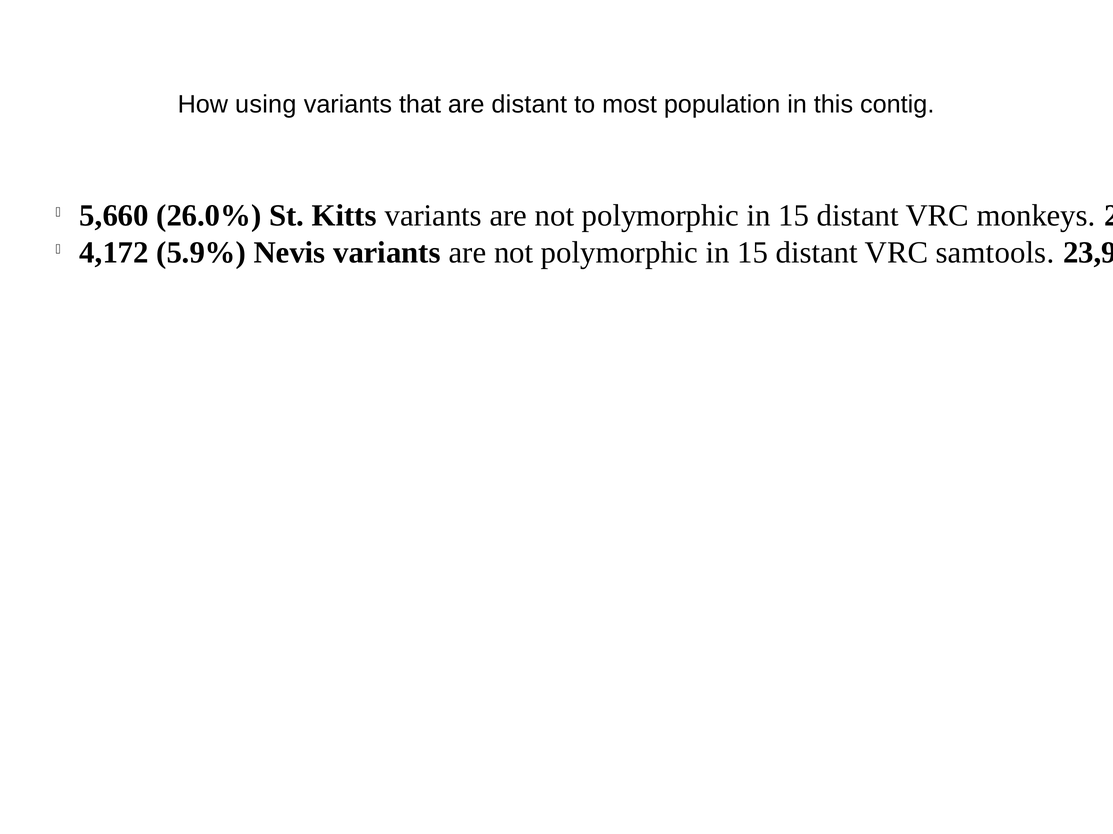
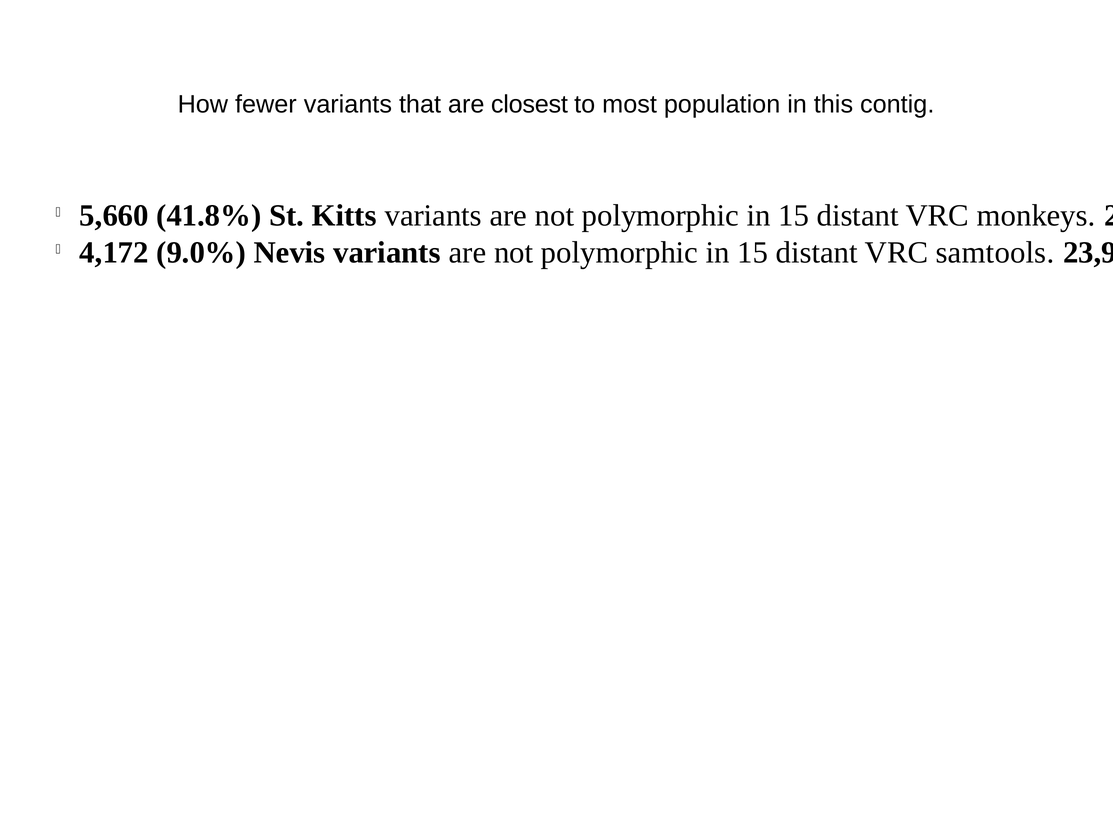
using: using -> fewer
are distant: distant -> closest
26.0%: 26.0% -> 41.8%
5.9%: 5.9% -> 9.0%
